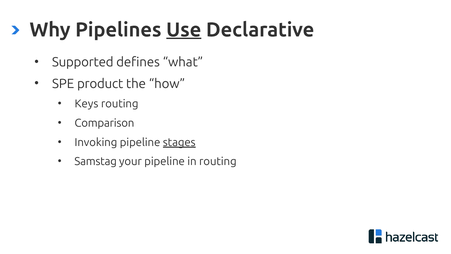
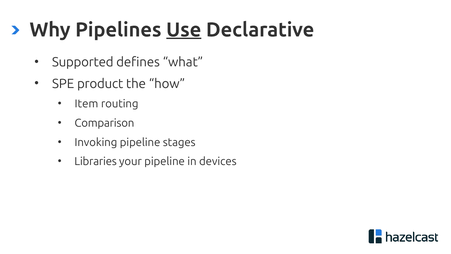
Keys: Keys -> Item
stages underline: present -> none
Samstag: Samstag -> Libraries
in routing: routing -> devices
